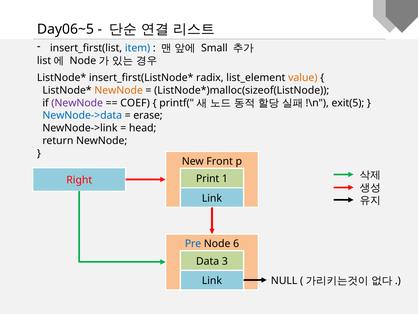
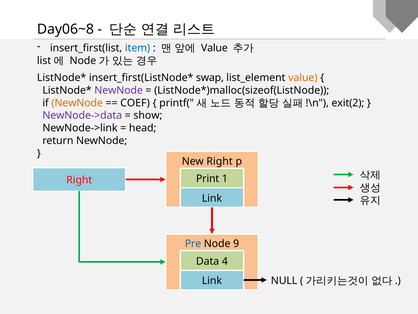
Day06~5: Day06~5 -> Day06~8
Small at (214, 48): Small -> Value
radix: radix -> swap
NewNode at (119, 90) colour: orange -> purple
NewNode at (77, 103) colour: purple -> orange
exit(5: exit(5 -> exit(2
NewNode->data colour: blue -> purple
erase: erase -> show
New Front: Front -> Right
6: 6 -> 9
3: 3 -> 4
